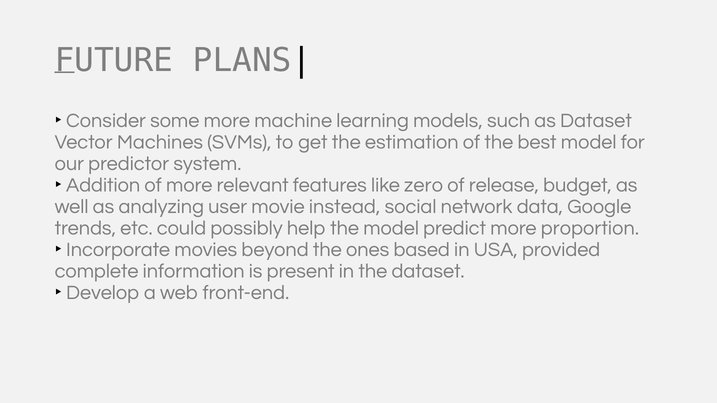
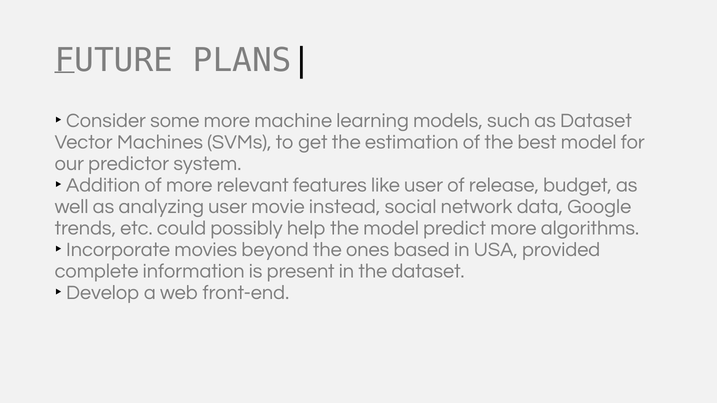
like zero: zero -> user
proportion: proportion -> algorithms
